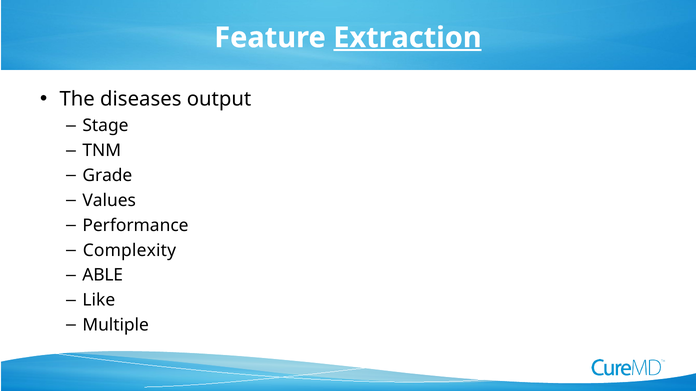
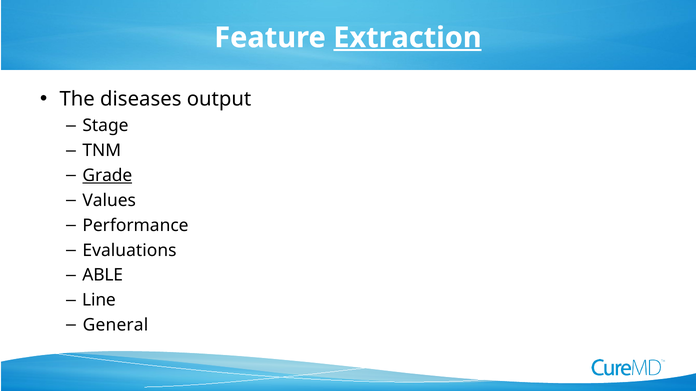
Grade underline: none -> present
Complexity: Complexity -> Evaluations
Like: Like -> Line
Multiple: Multiple -> General
